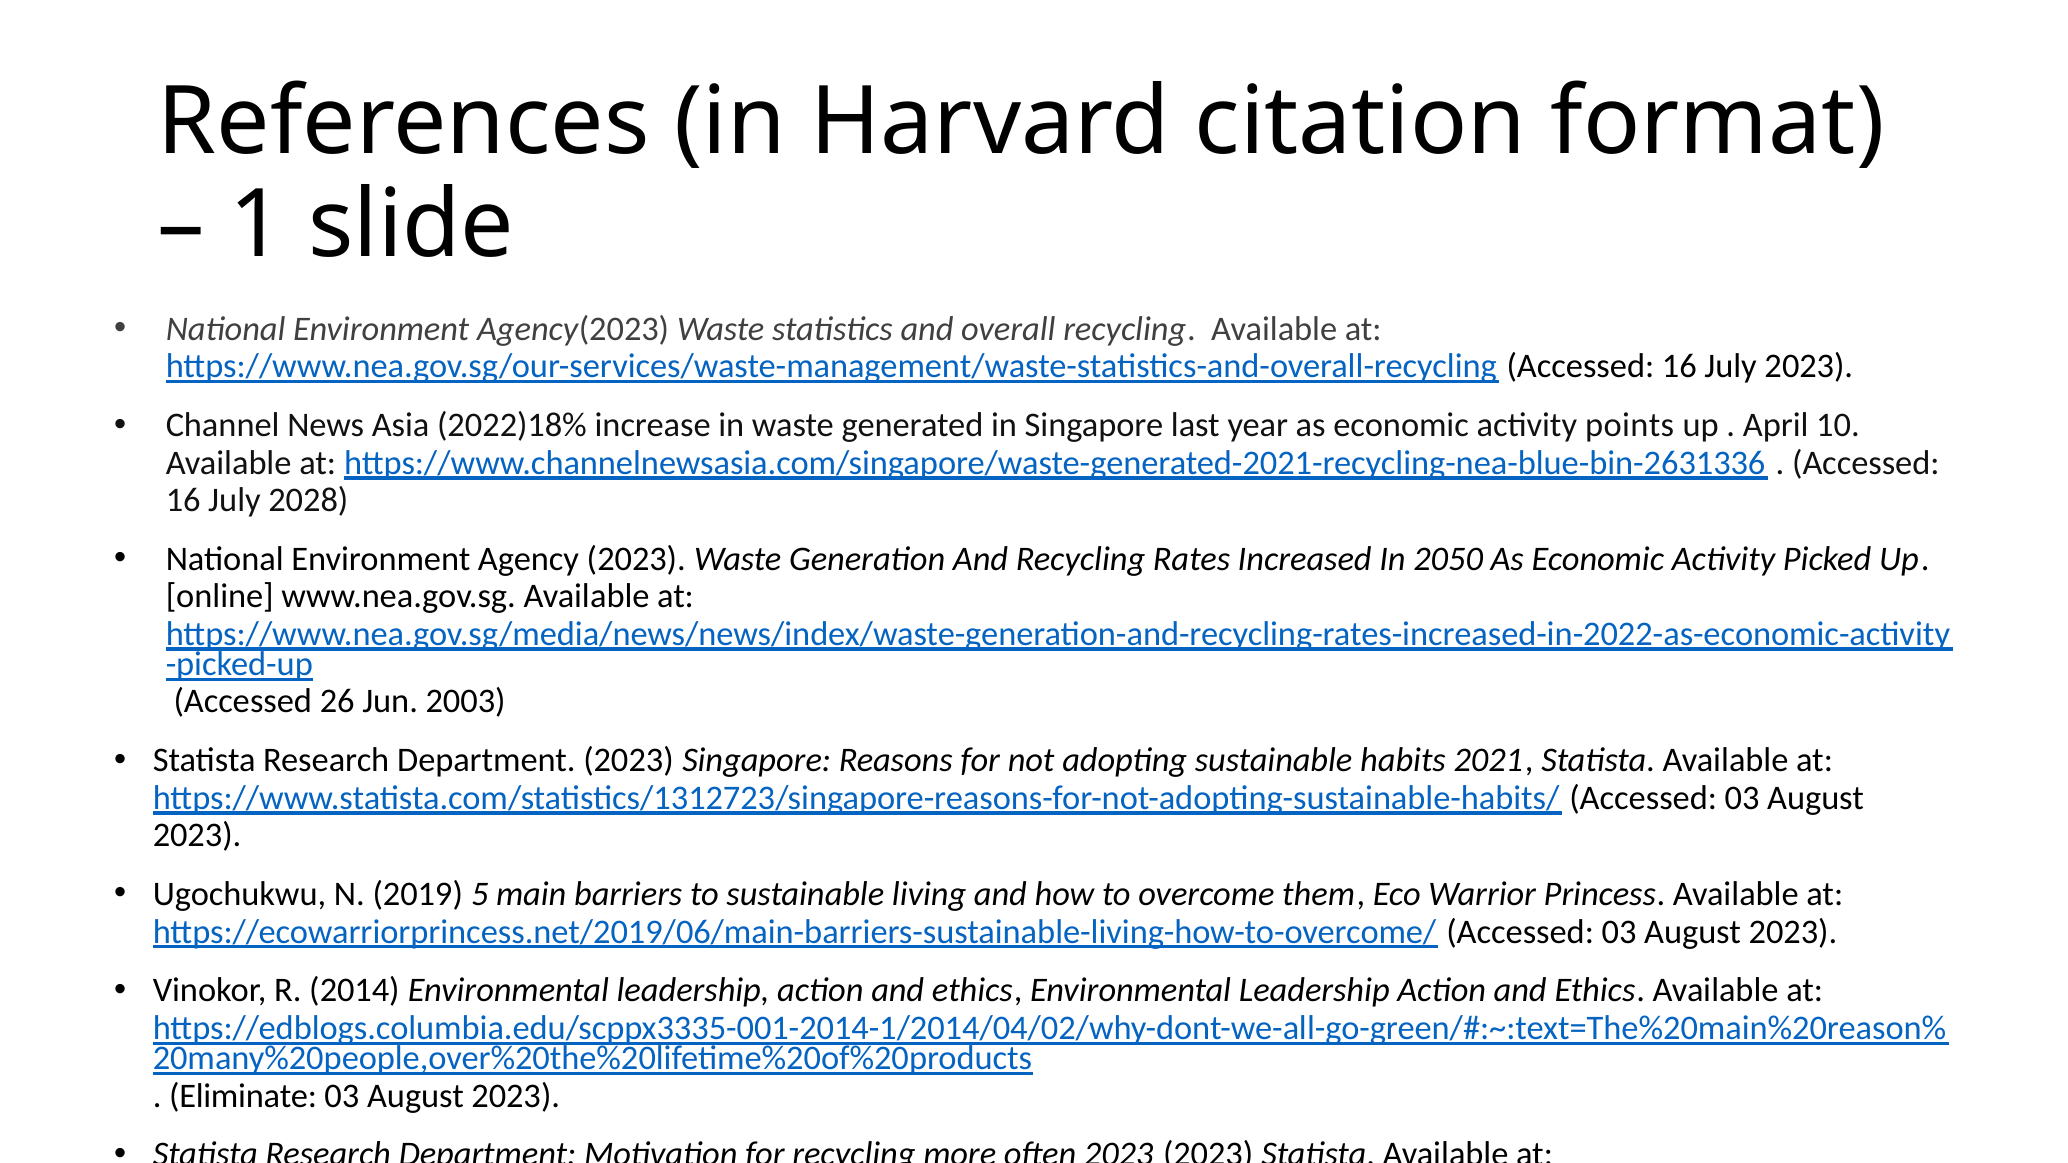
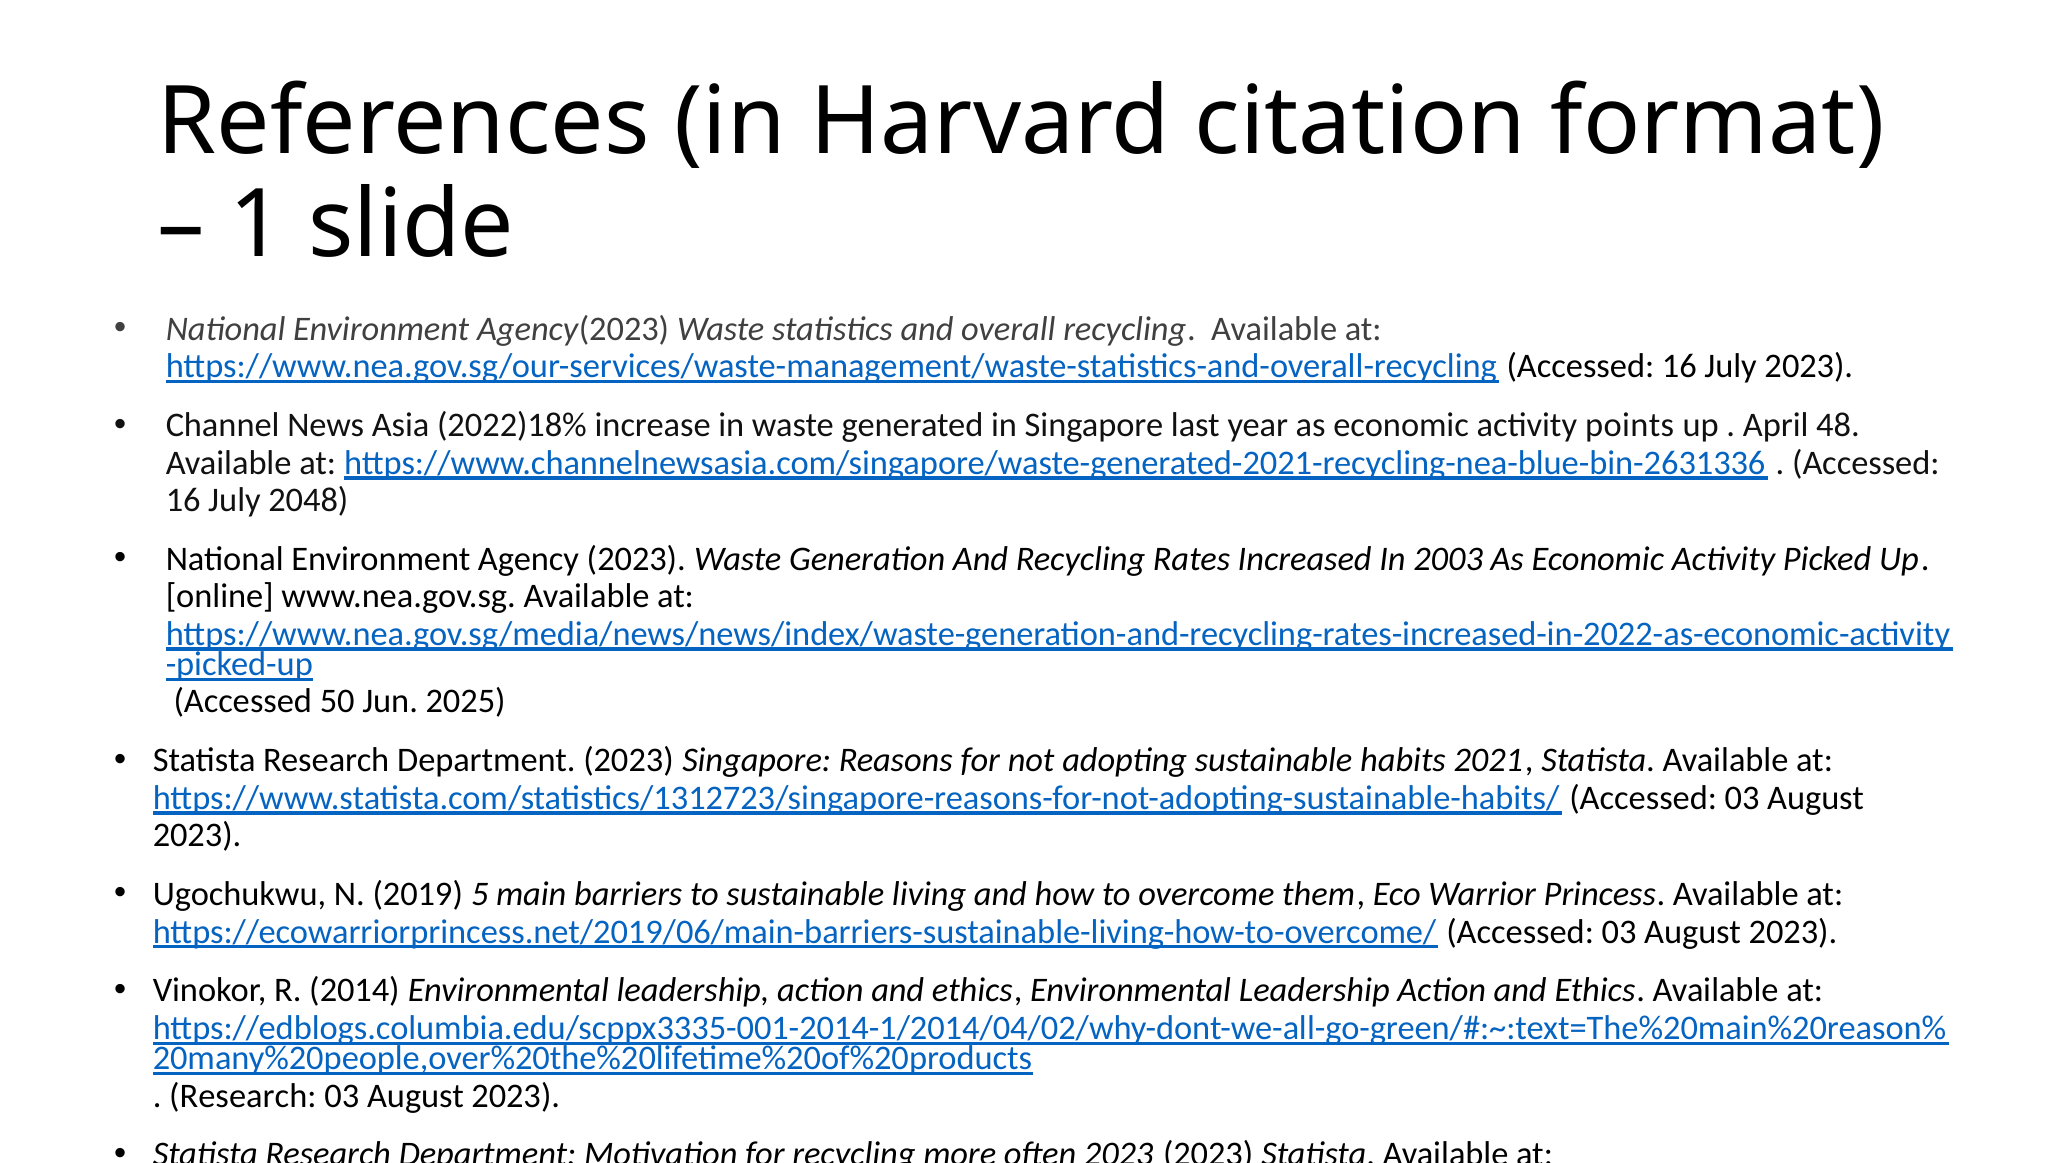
10: 10 -> 48
2028: 2028 -> 2048
2050: 2050 -> 2003
26: 26 -> 50
2003: 2003 -> 2025
Eliminate at (243, 1096): Eliminate -> Research
